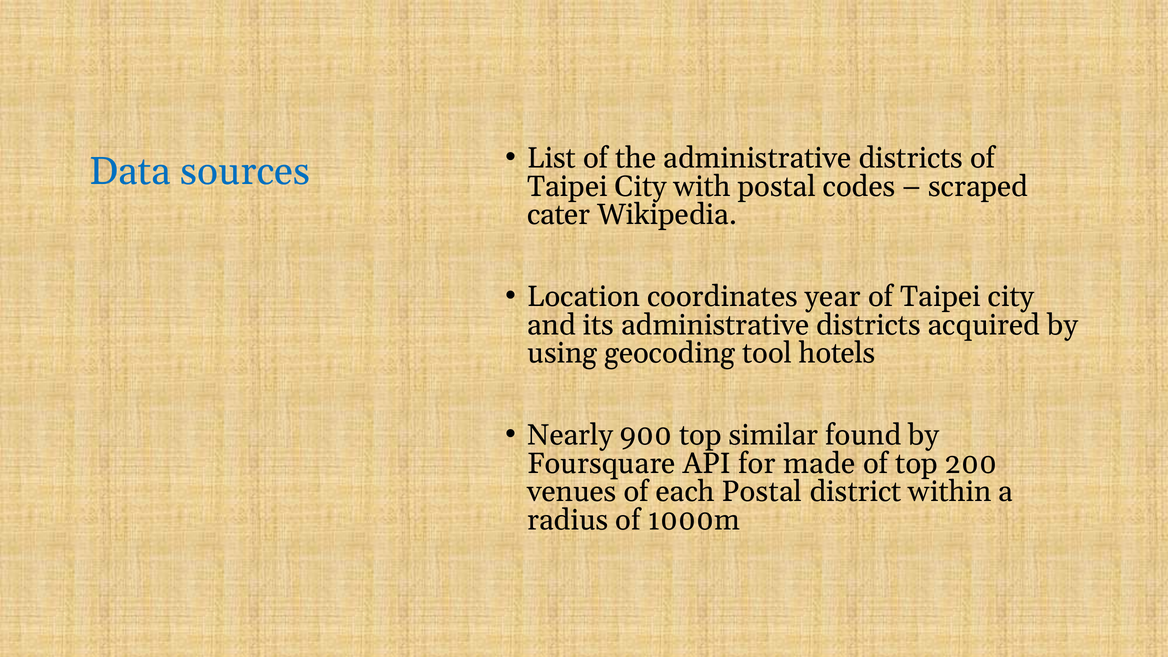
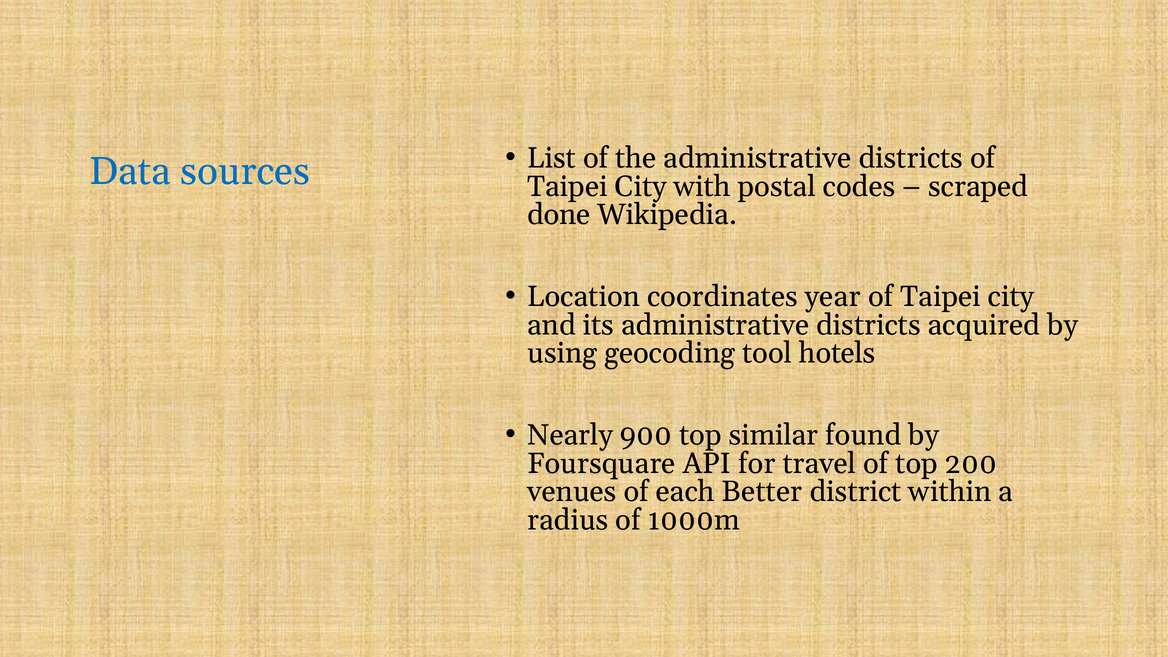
cater: cater -> done
made: made -> travel
each Postal: Postal -> Better
